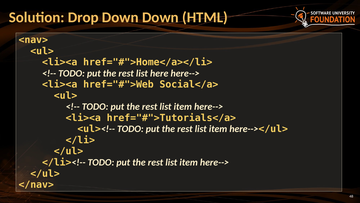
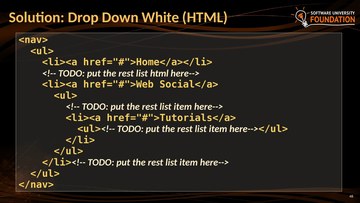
Down Down: Down -> White
list here: here -> html
